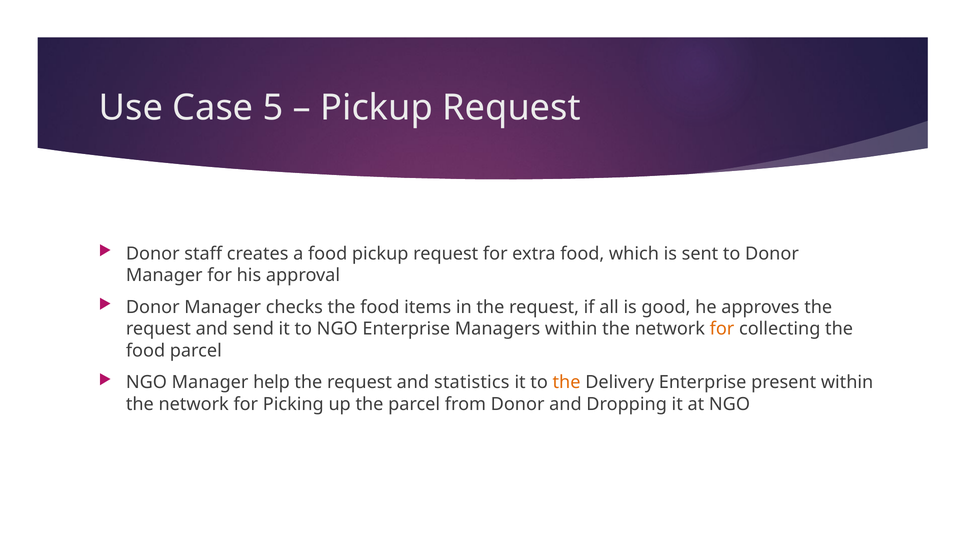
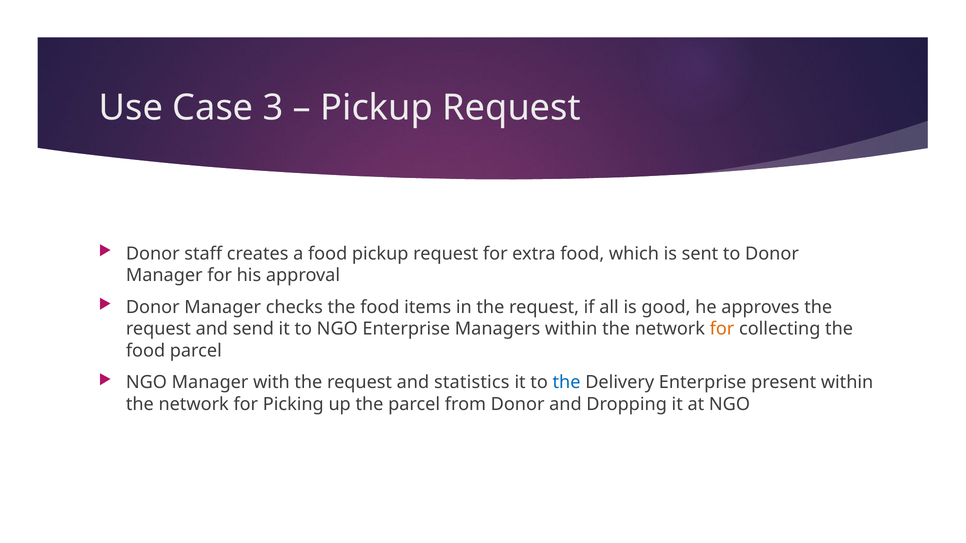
5: 5 -> 3
help: help -> with
the at (567, 383) colour: orange -> blue
